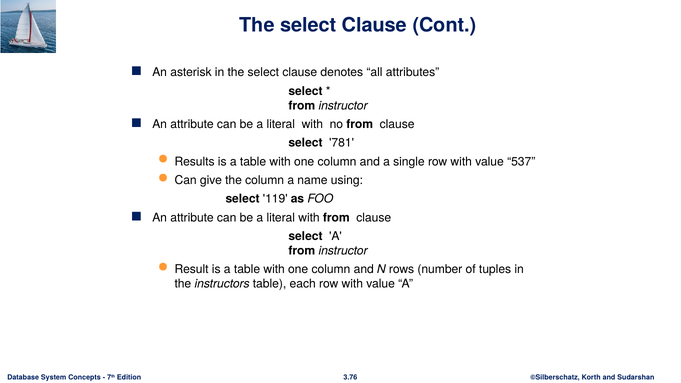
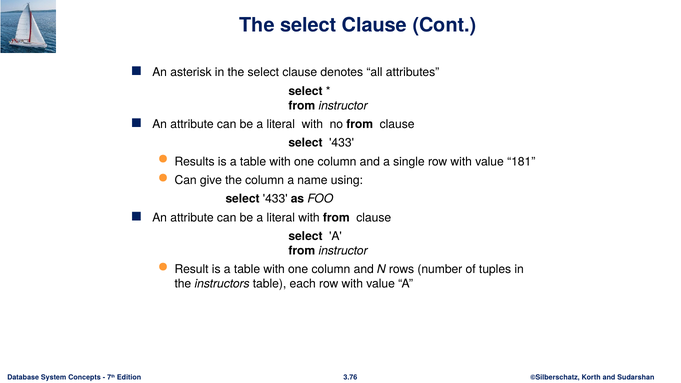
781 at (342, 143): 781 -> 433
537: 537 -> 181
119 at (275, 199): 119 -> 433
